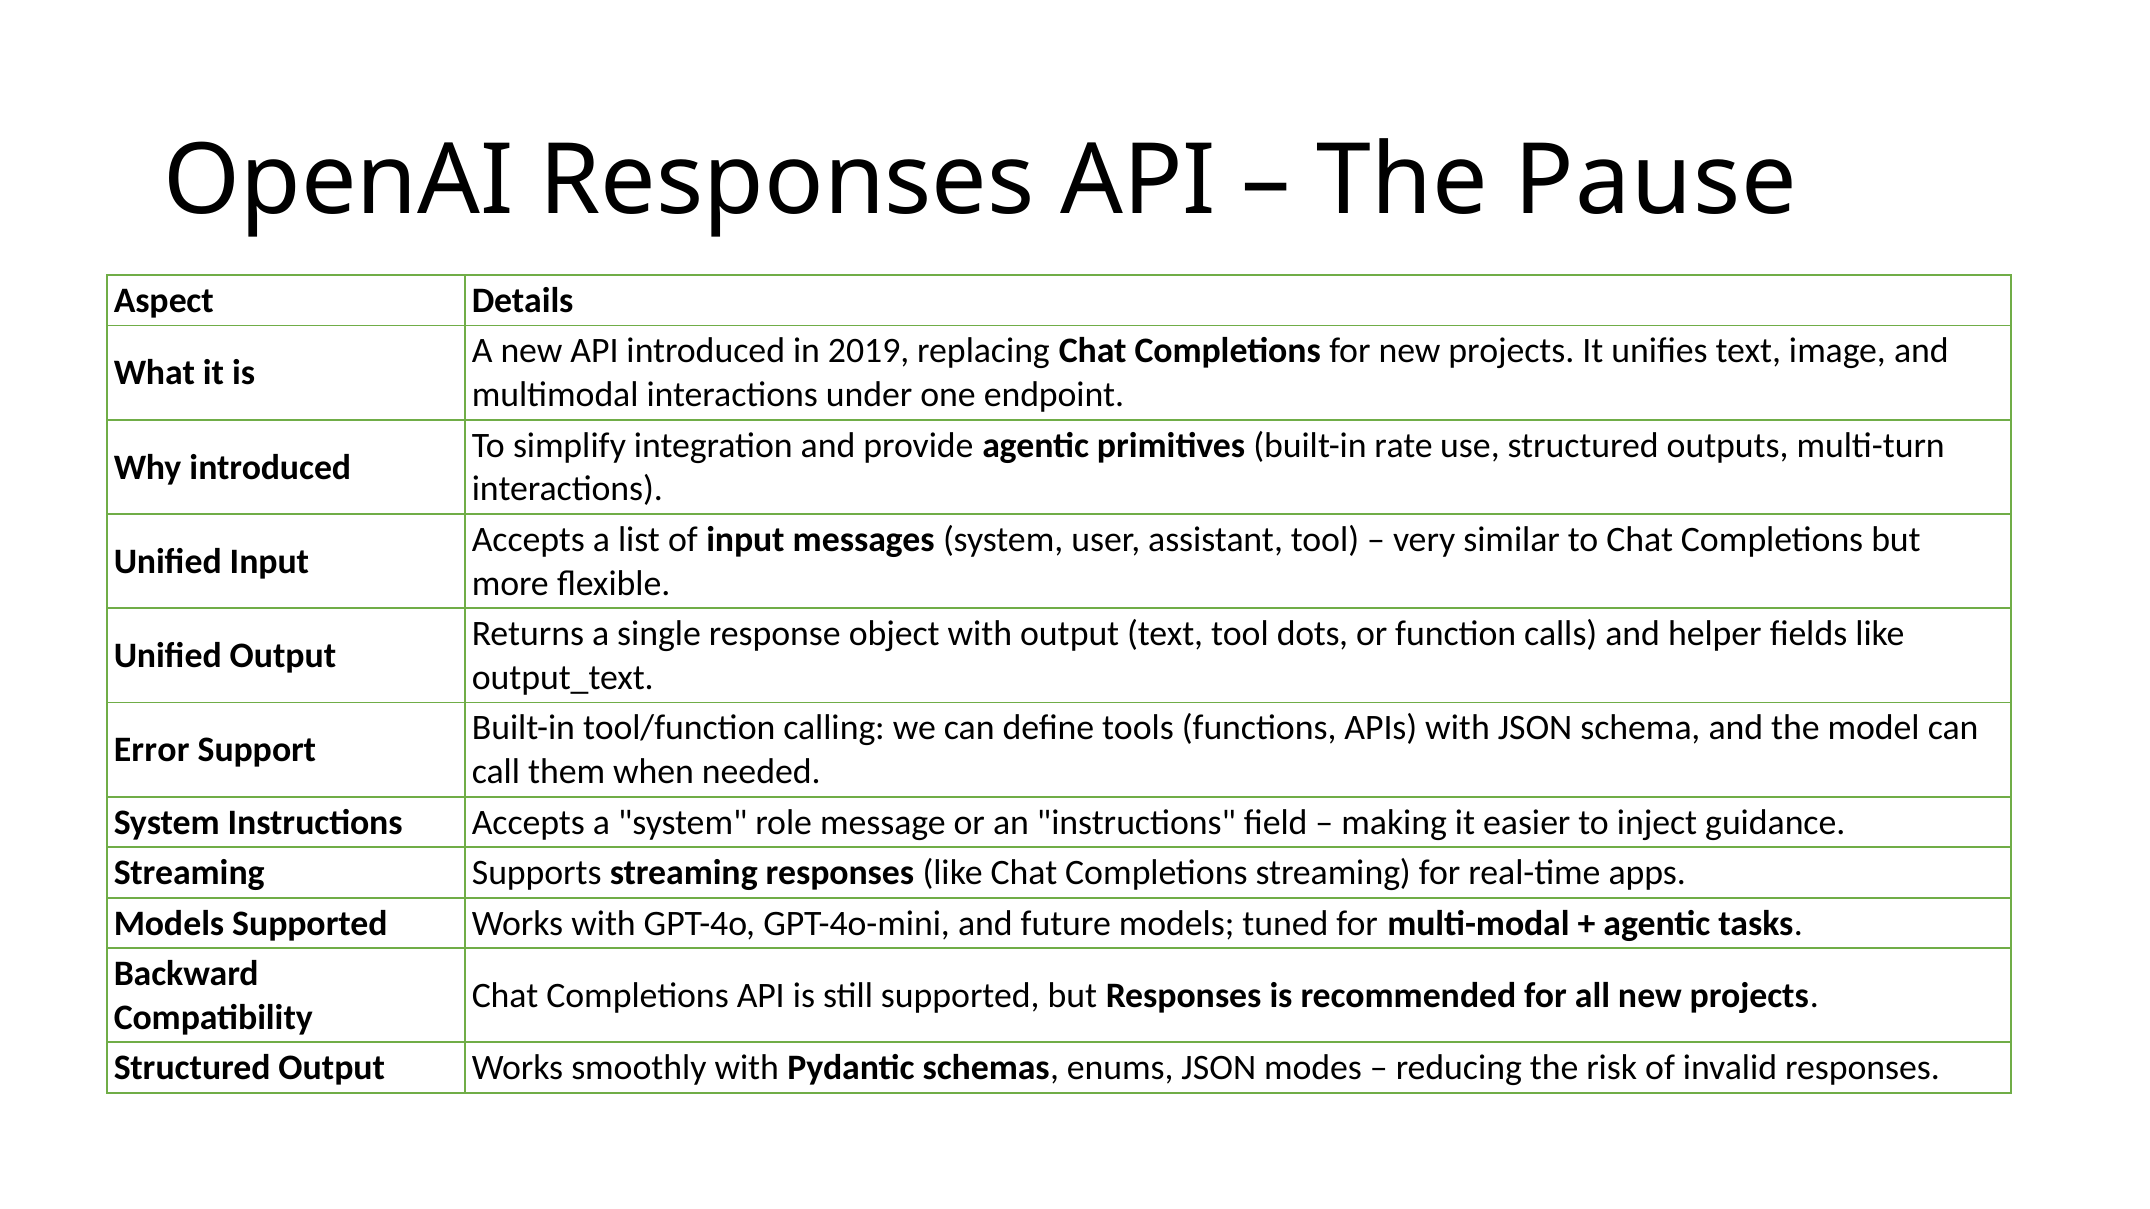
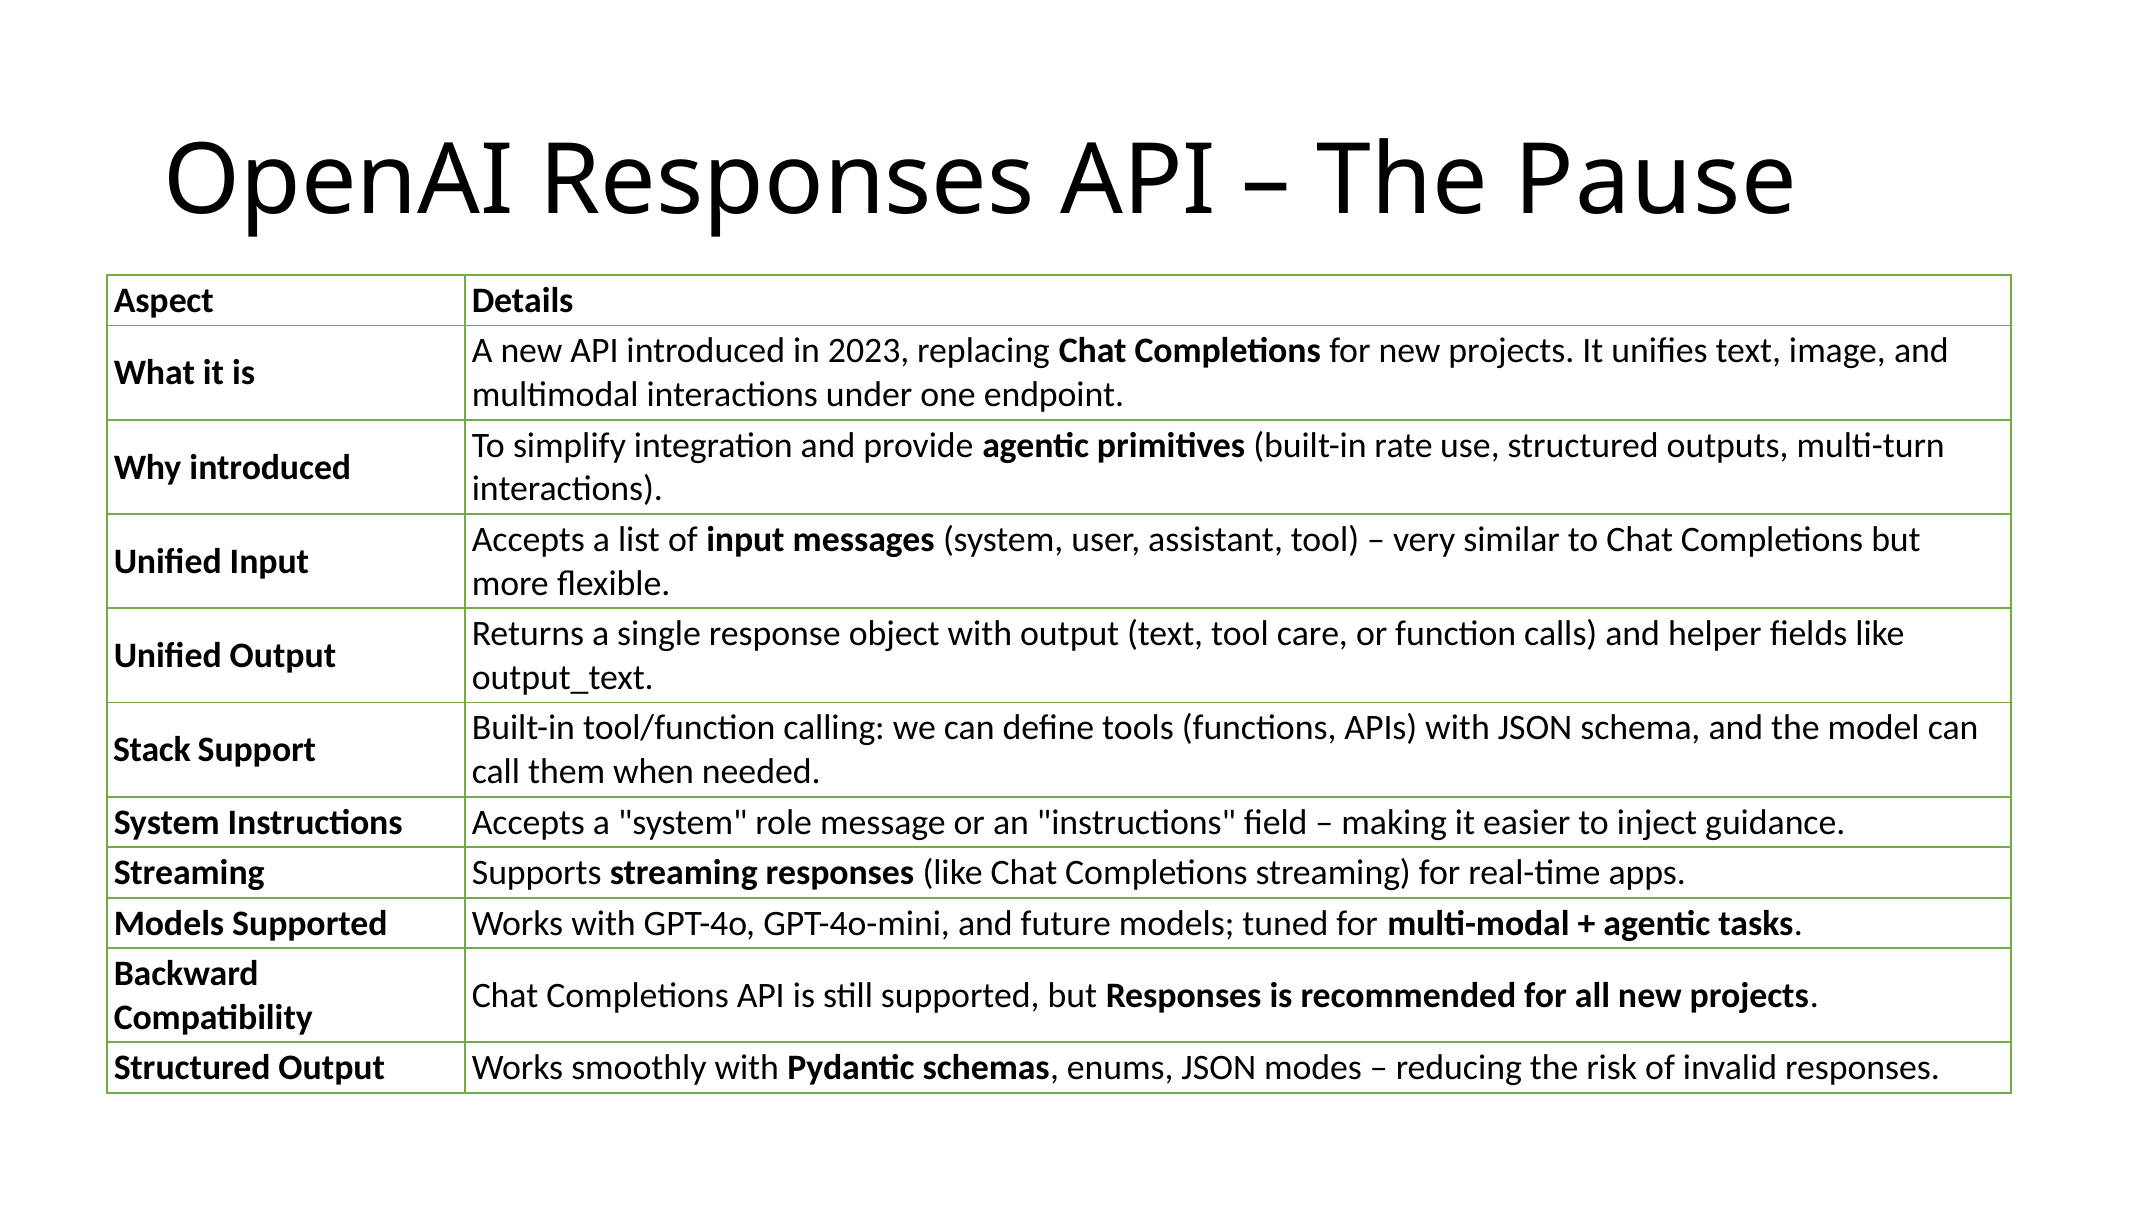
2019: 2019 -> 2023
dots: dots -> care
Error: Error -> Stack
